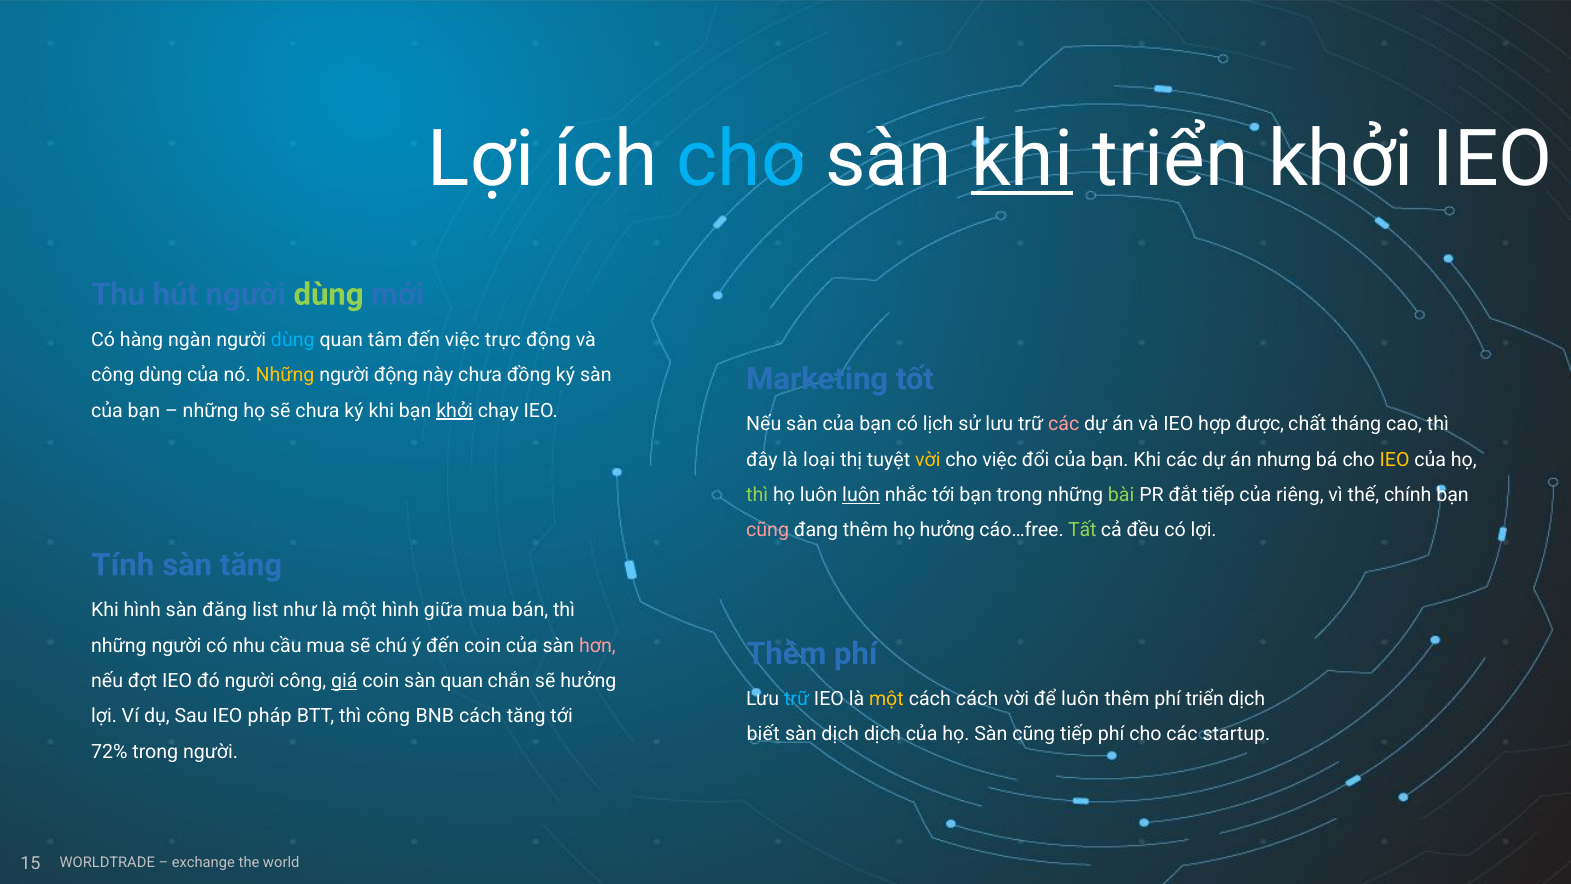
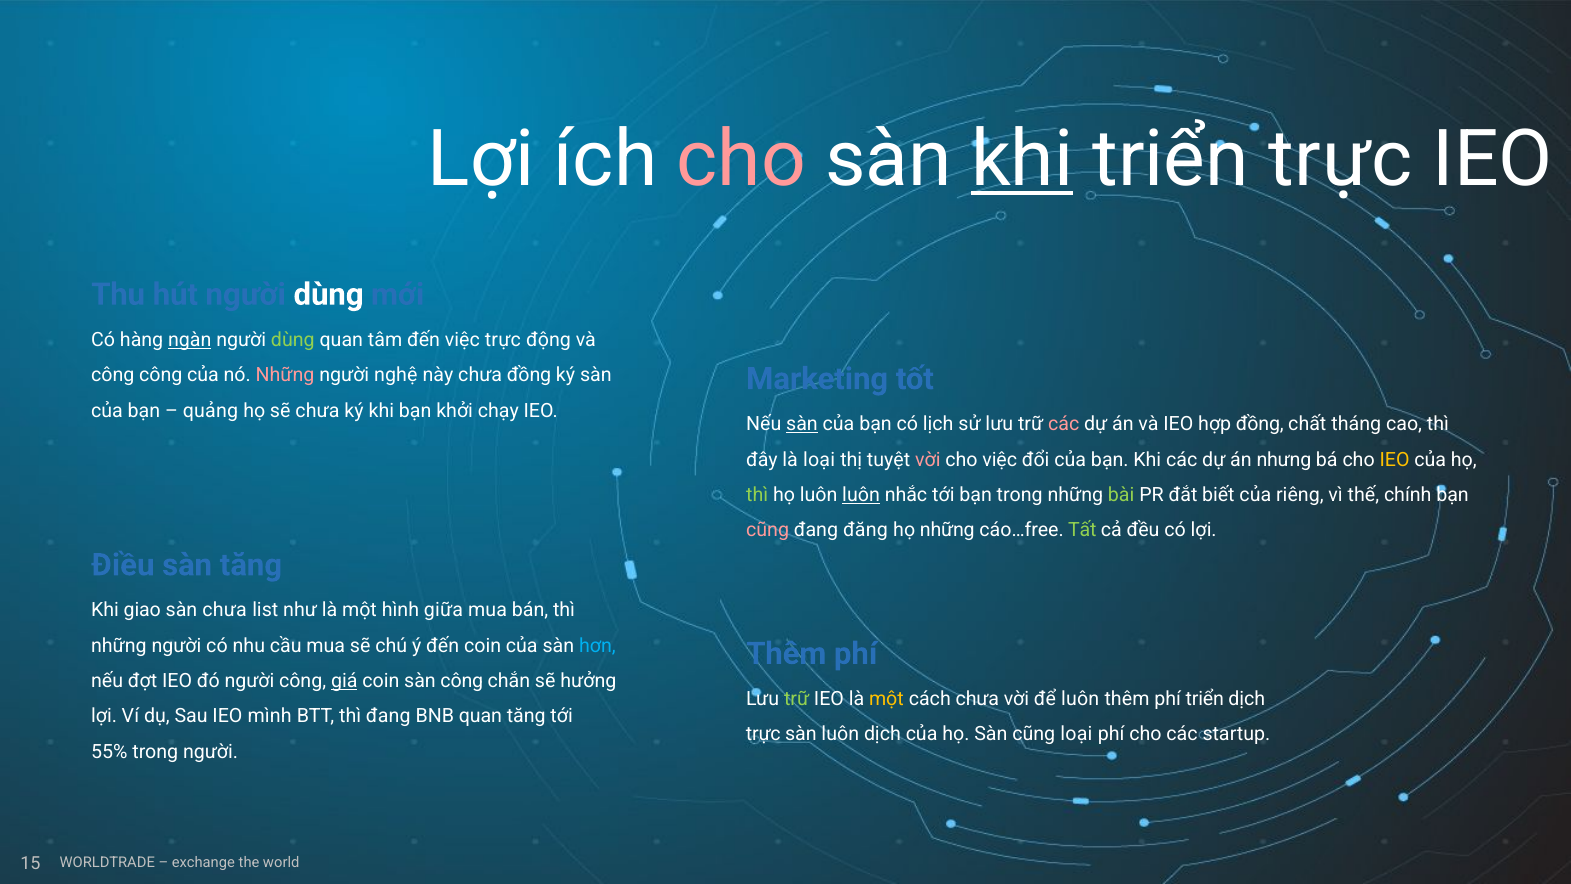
cho at (741, 159) colour: light blue -> pink
triển khởi: khởi -> trực
dùng at (328, 294) colour: light green -> white
ngàn underline: none -> present
dùng at (293, 340) colour: light blue -> light green
công dùng: dùng -> công
Những at (285, 375) colour: yellow -> pink
người động: động -> nghệ
những at (211, 411): những -> quảng
khởi at (455, 411) underline: present -> none
sàn at (802, 424) underline: none -> present
hợp được: được -> đồng
vời at (928, 460) colour: yellow -> pink
đắt tiếp: tiếp -> biết
đang thêm: thêm -> đăng
họ hưởng: hưởng -> những
Tính: Tính -> Điều
Khi hình: hình -> giao
sàn đăng: đăng -> chưa
hơn colour: pink -> light blue
sàn quan: quan -> công
trữ at (797, 699) colour: light blue -> light green
cách cách: cách -> chưa
pháp: pháp -> mình
thì công: công -> đang
BNB cách: cách -> quan
biết at (763, 734): biết -> trực
sàn dịch: dịch -> luôn
cũng tiếp: tiếp -> loại
72%: 72% -> 55%
